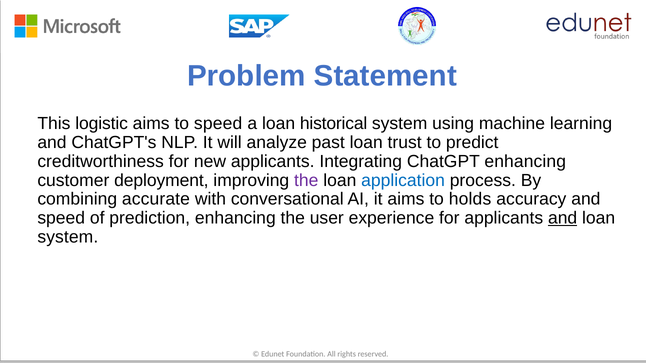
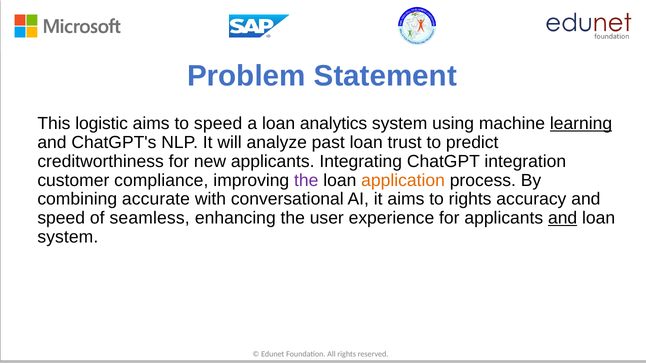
historical: historical -> analytics
learning underline: none -> present
ChatGPT enhancing: enhancing -> integration
deployment: deployment -> compliance
application colour: blue -> orange
to holds: holds -> rights
prediction: prediction -> seamless
